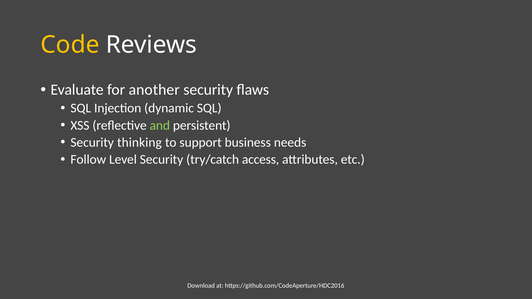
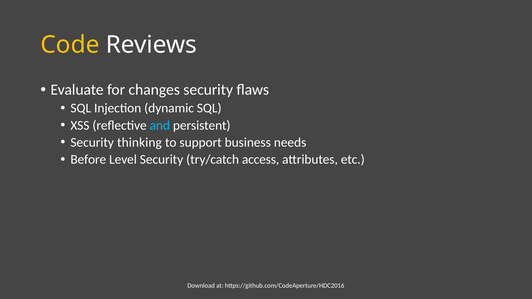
another: another -> changes
and colour: light green -> light blue
Follow: Follow -> Before
